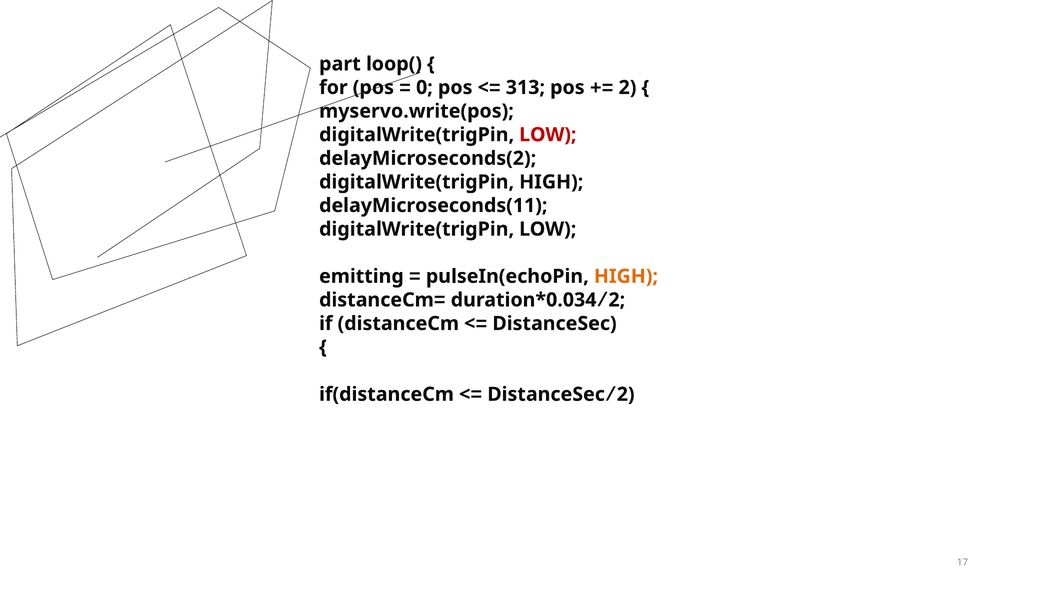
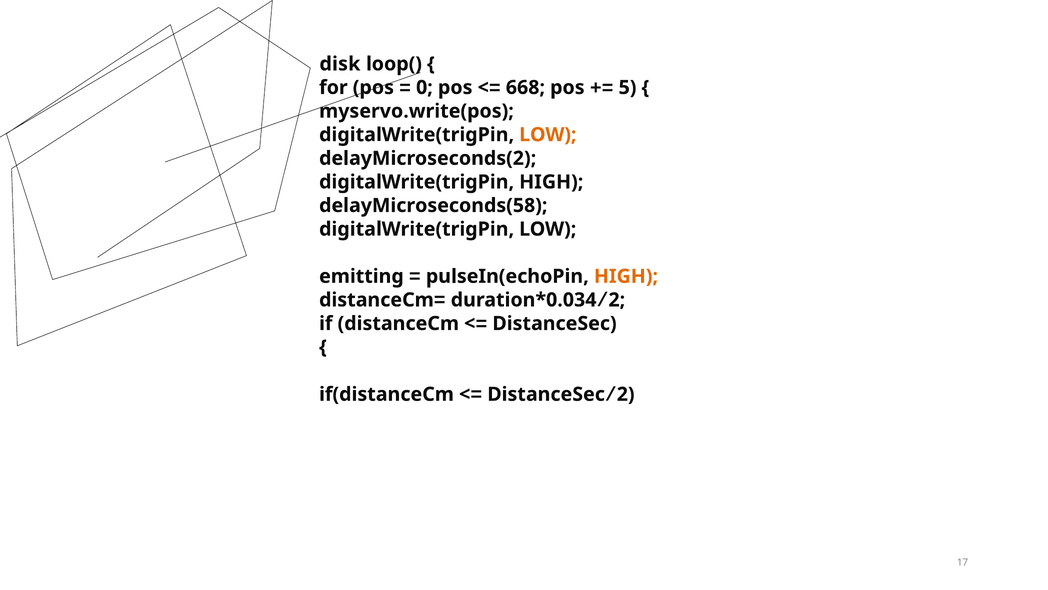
part: part -> disk
313: 313 -> 668
2 at (628, 87): 2 -> 5
LOW at (548, 135) colour: red -> orange
delayMicroseconds(11: delayMicroseconds(11 -> delayMicroseconds(58
